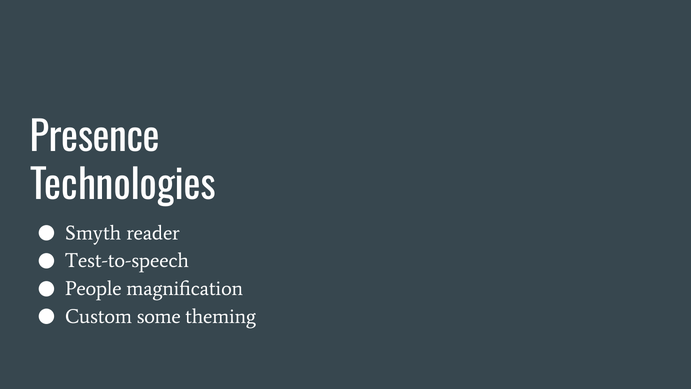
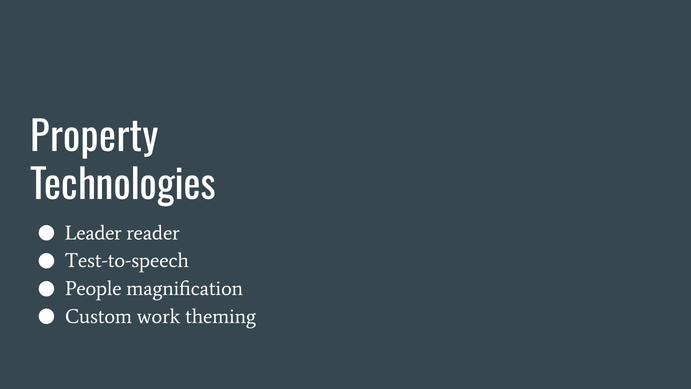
Presence: Presence -> Property
Smyth: Smyth -> Leader
some: some -> work
